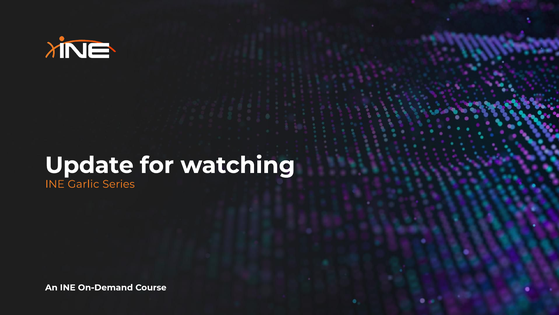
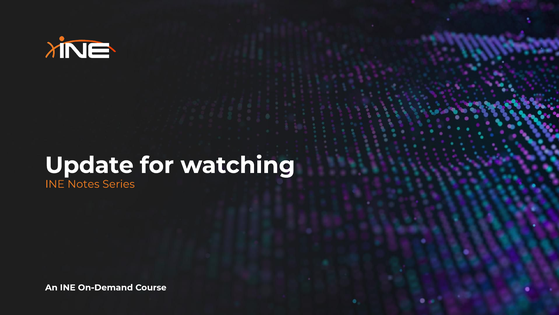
Garlic: Garlic -> Notes
